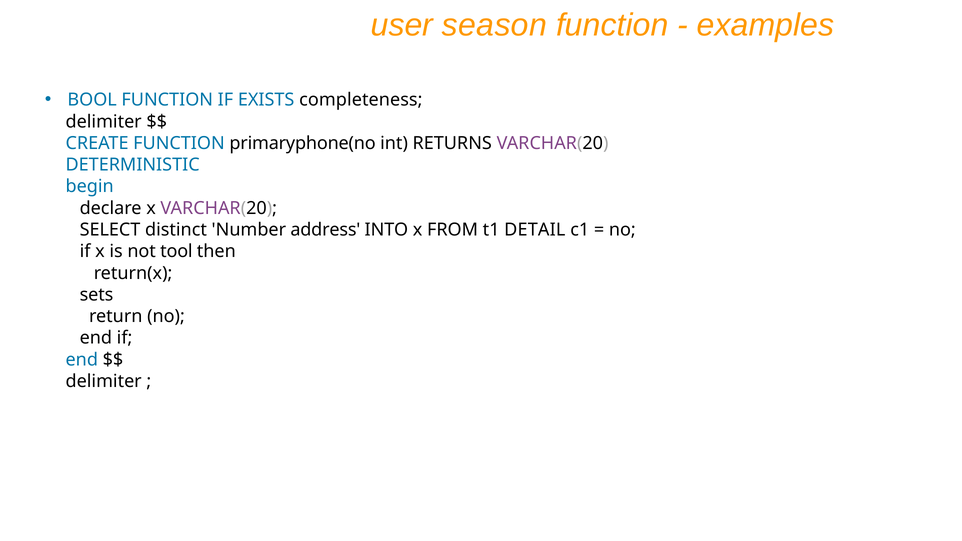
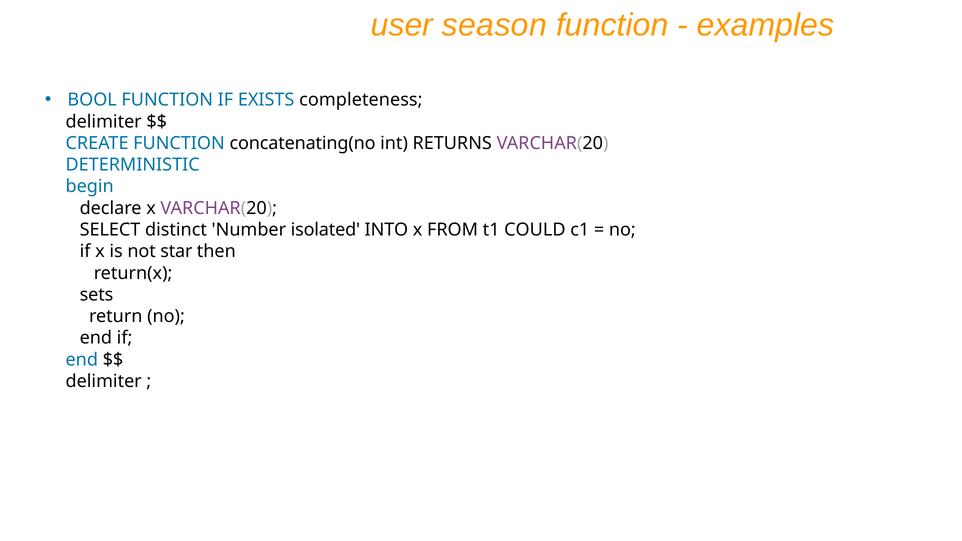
primaryphone(no: primaryphone(no -> concatenating(no
address: address -> isolated
DETAIL: DETAIL -> COULD
tool: tool -> star
